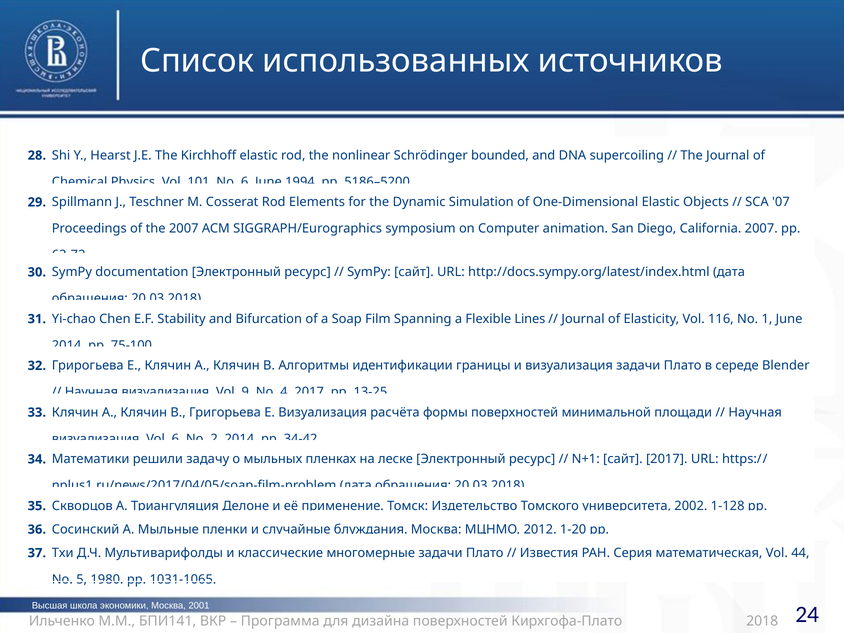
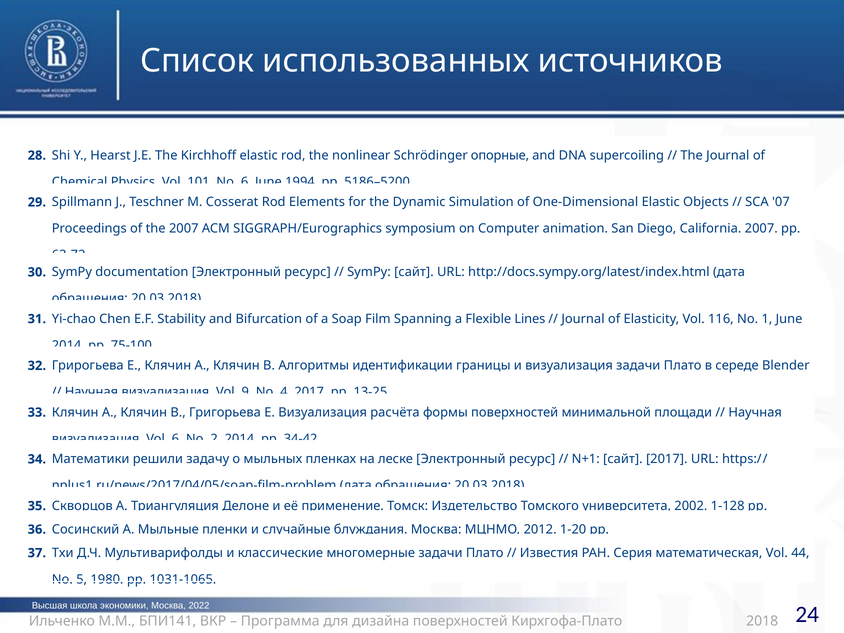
bounded: bounded -> опорные
2001: 2001 -> 2022
